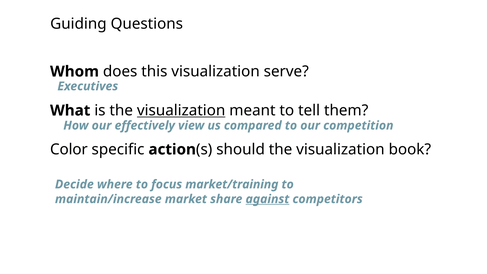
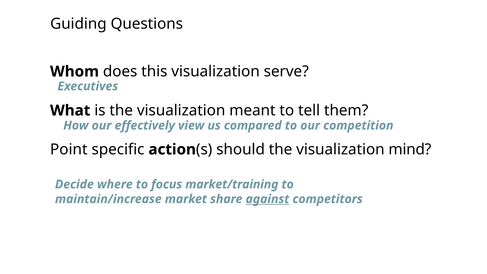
visualization at (181, 110) underline: present -> none
Color: Color -> Point
book: book -> mind
